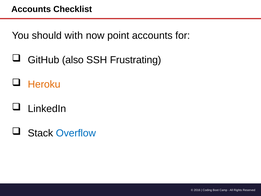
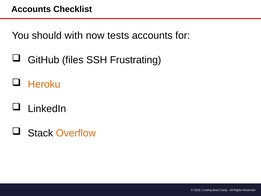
point: point -> tests
also: also -> files
Overflow colour: blue -> orange
